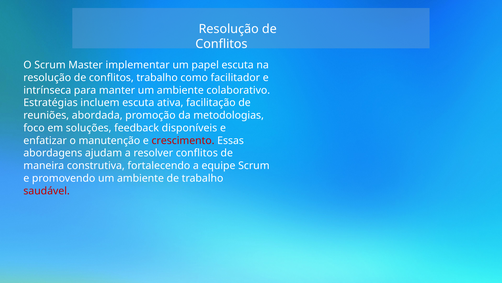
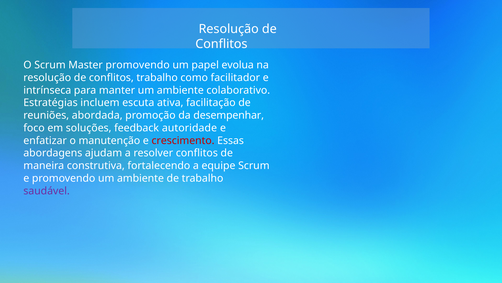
Master implementar: implementar -> promovendo
papel escuta: escuta -> evolua
metodologias: metodologias -> desempenhar
disponíveis: disponíveis -> autoridade
saudável colour: red -> purple
